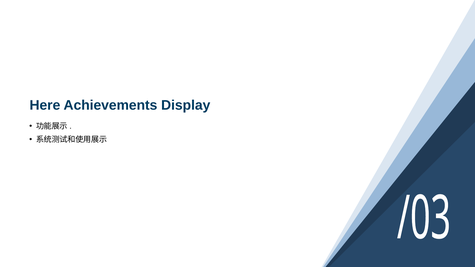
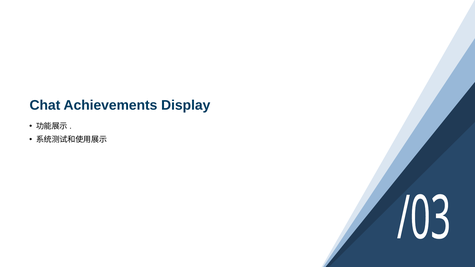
Here: Here -> Chat
